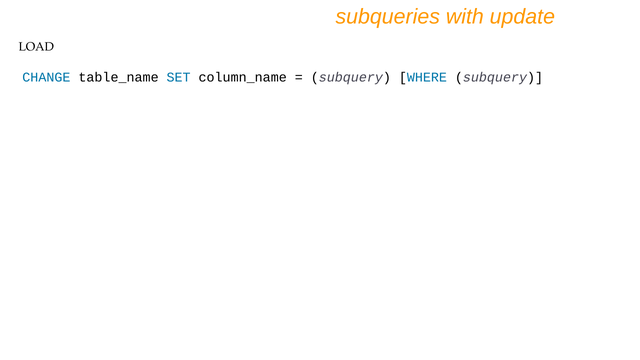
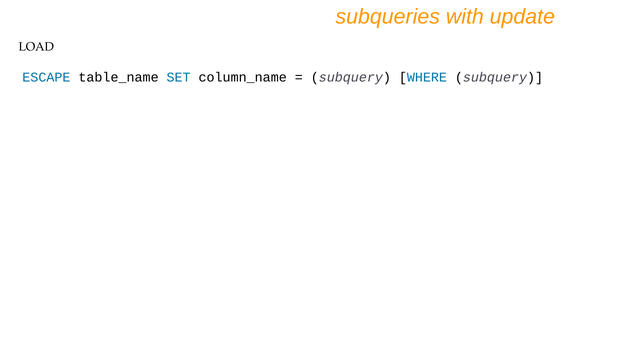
CHANGE: CHANGE -> ESCAPE
